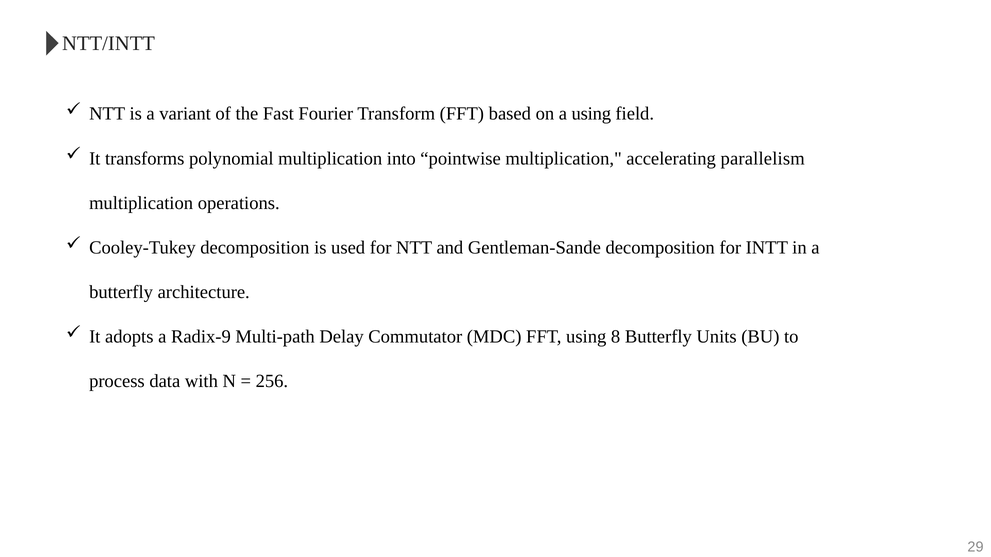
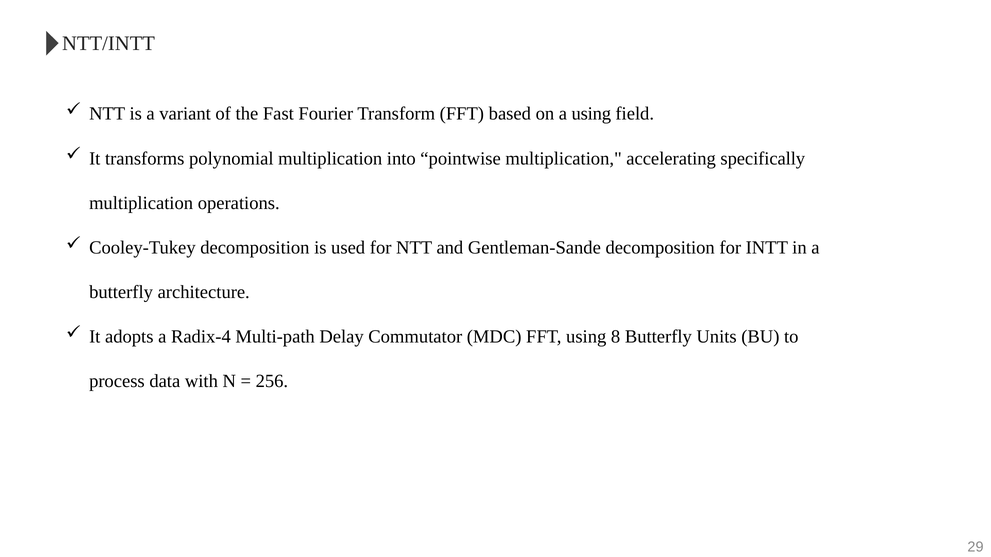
parallelism: parallelism -> specifically
Radix-9: Radix-9 -> Radix-4
